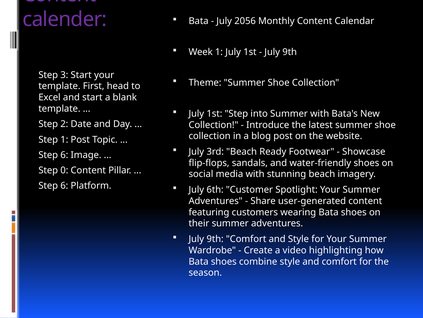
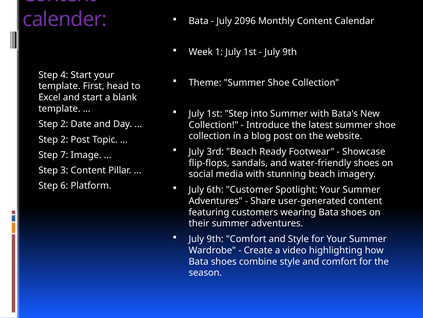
2056: 2056 -> 2096
3: 3 -> 4
1 at (64, 139): 1 -> 2
6 at (64, 155): 6 -> 7
0: 0 -> 3
